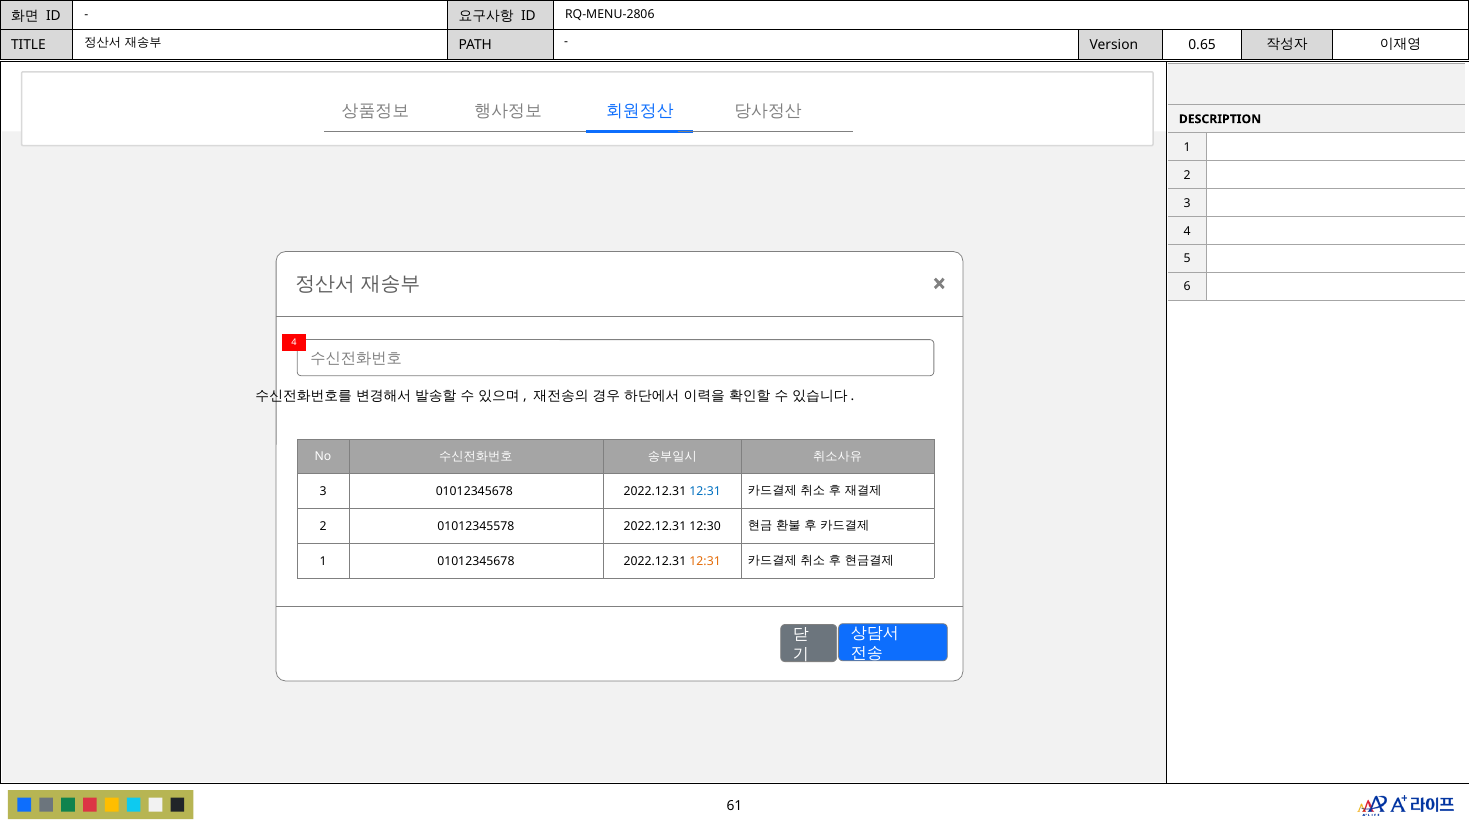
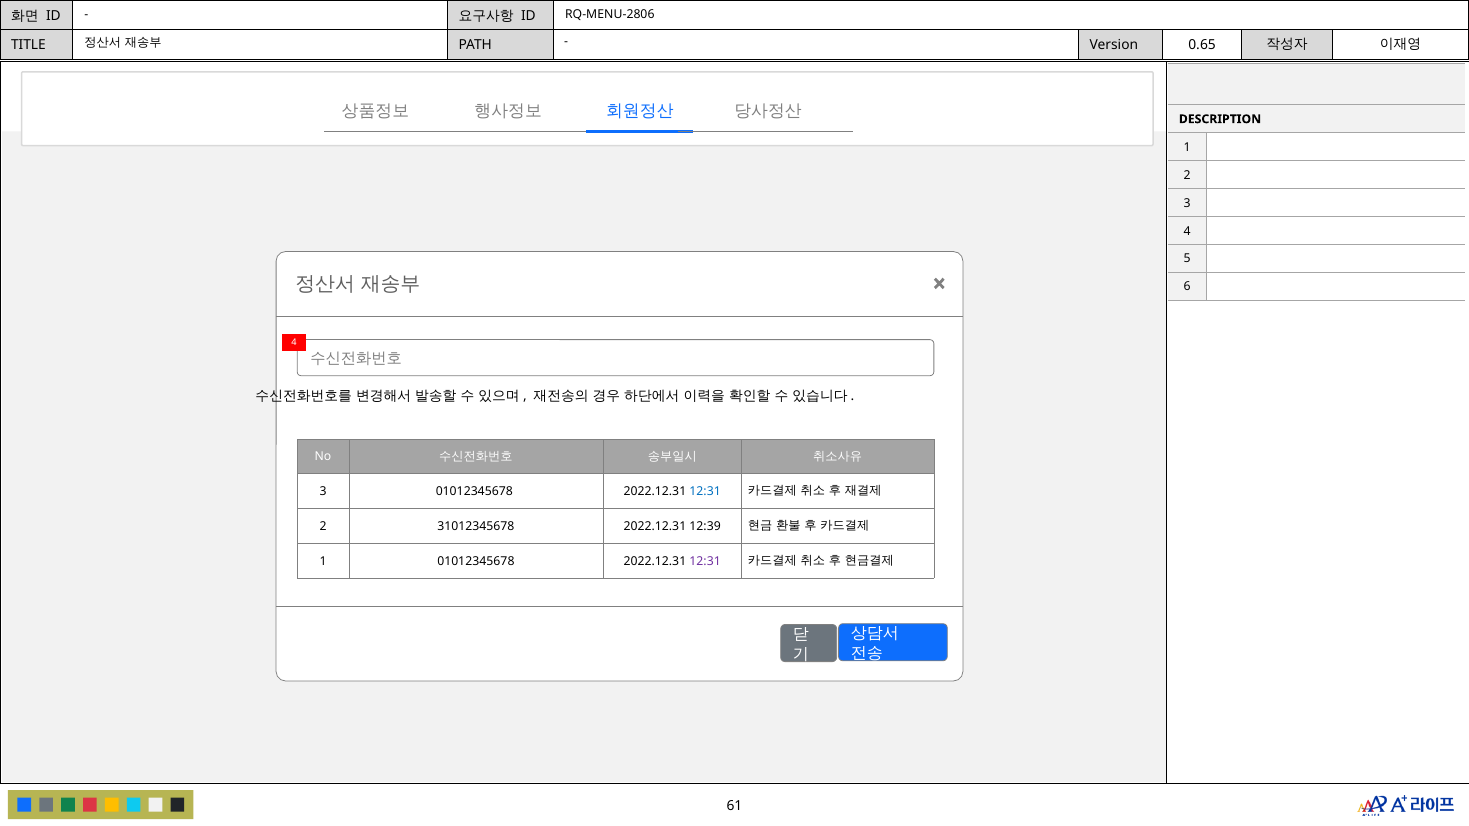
01012345578: 01012345578 -> 31012345678
12:30: 12:30 -> 12:39
12:31 at (705, 562) colour: orange -> purple
